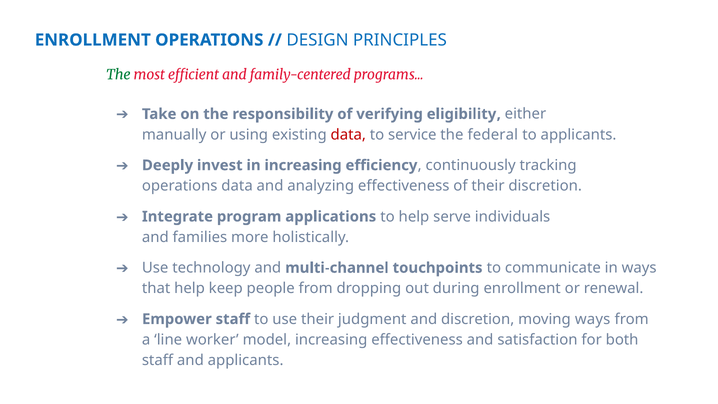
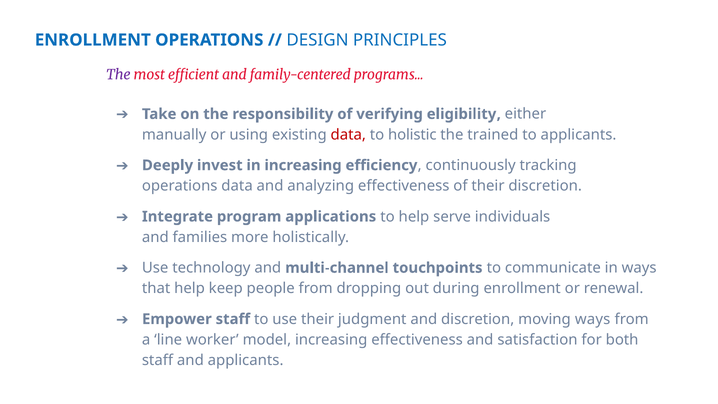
The at (118, 75) colour: green -> purple
service: service -> holistic
federal: federal -> trained
